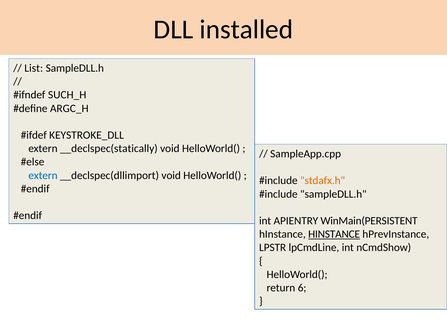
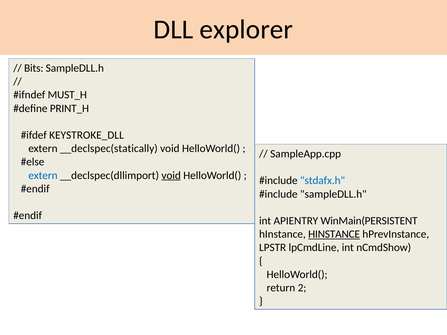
installed: installed -> explorer
List: List -> Bits
SUCH_H: SUCH_H -> MUST_H
ARGC_H: ARGC_H -> PRINT_H
void at (171, 175) underline: none -> present
stdafx.h colour: orange -> blue
6: 6 -> 2
